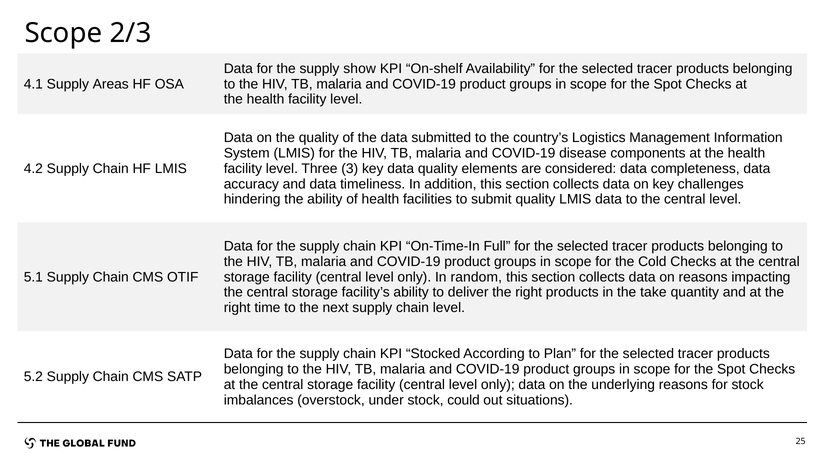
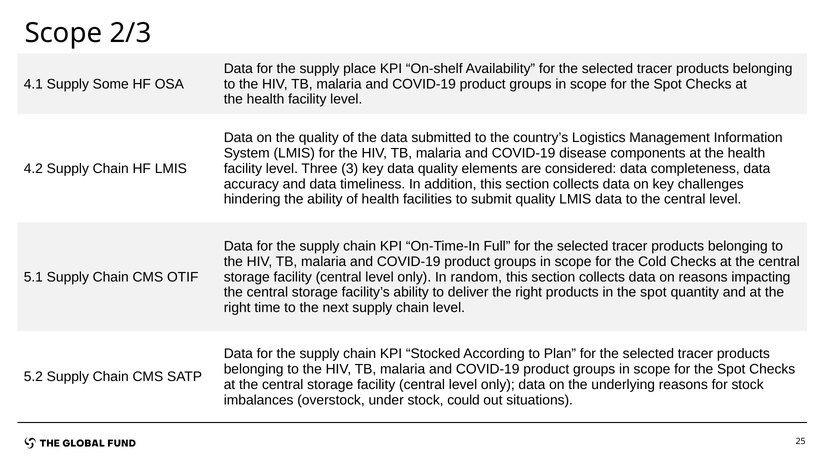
show: show -> place
Areas: Areas -> Some
in the take: take -> spot
